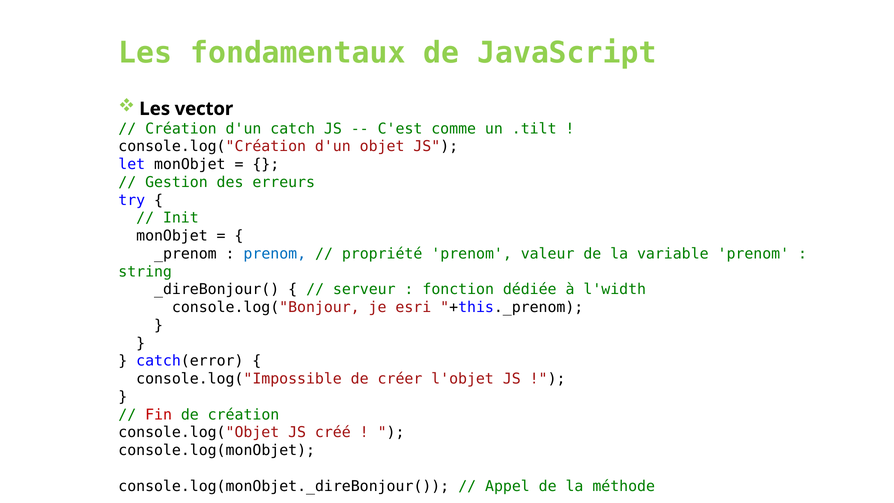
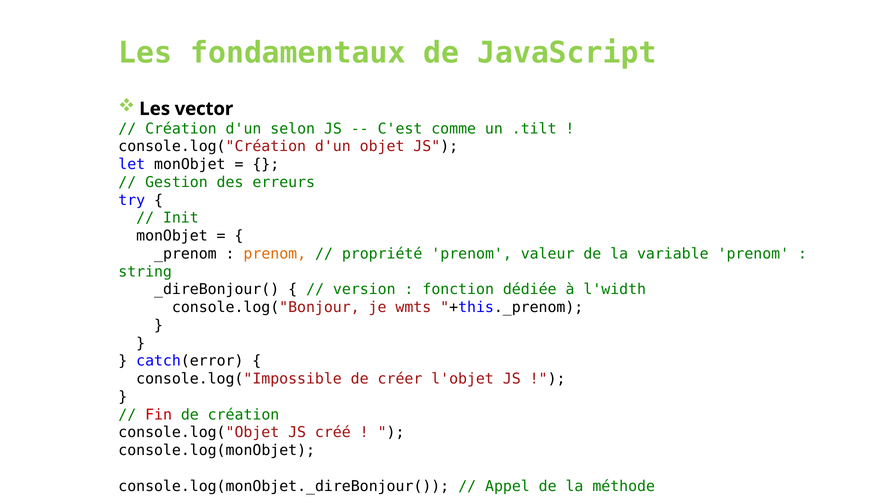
catch: catch -> selon
prenom at (275, 254) colour: blue -> orange
serveur: serveur -> version
esri: esri -> wmts
